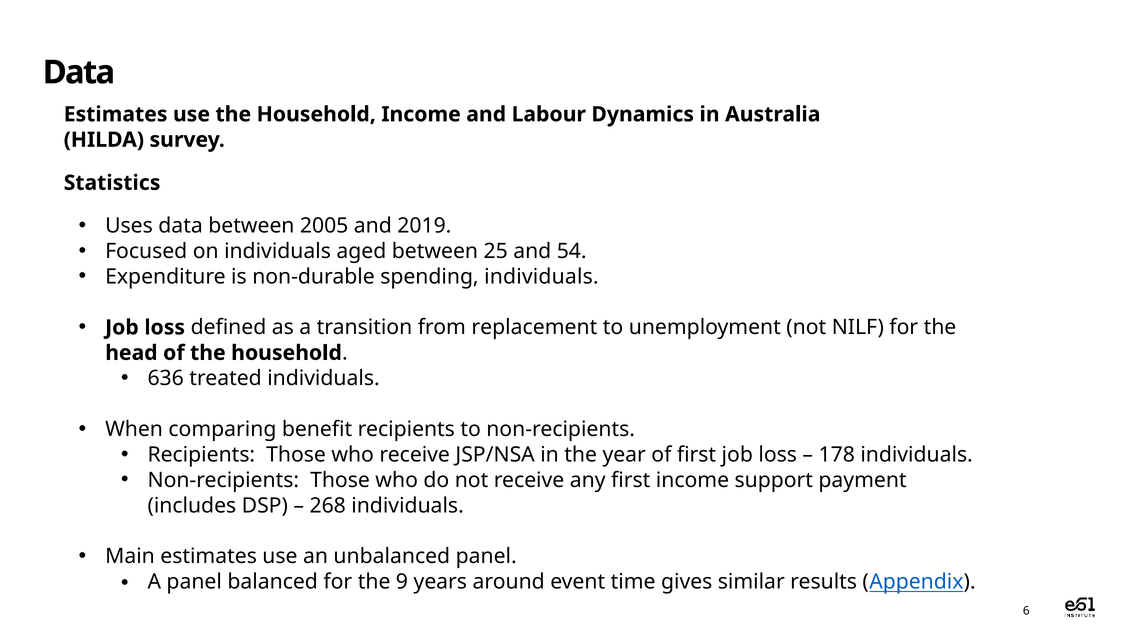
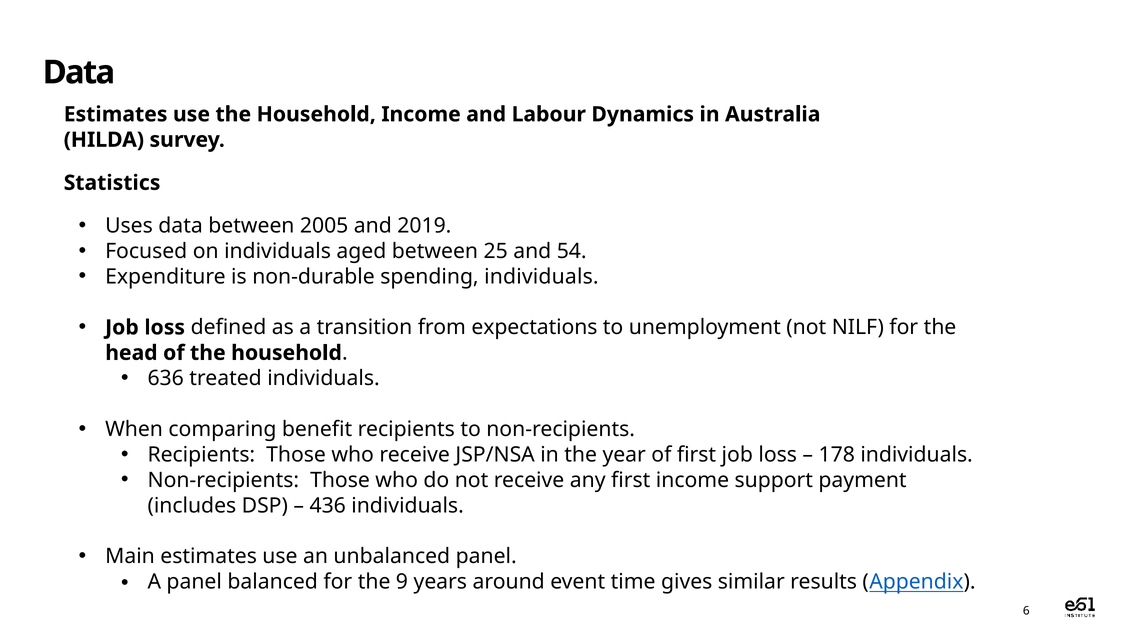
replacement: replacement -> expectations
268: 268 -> 436
